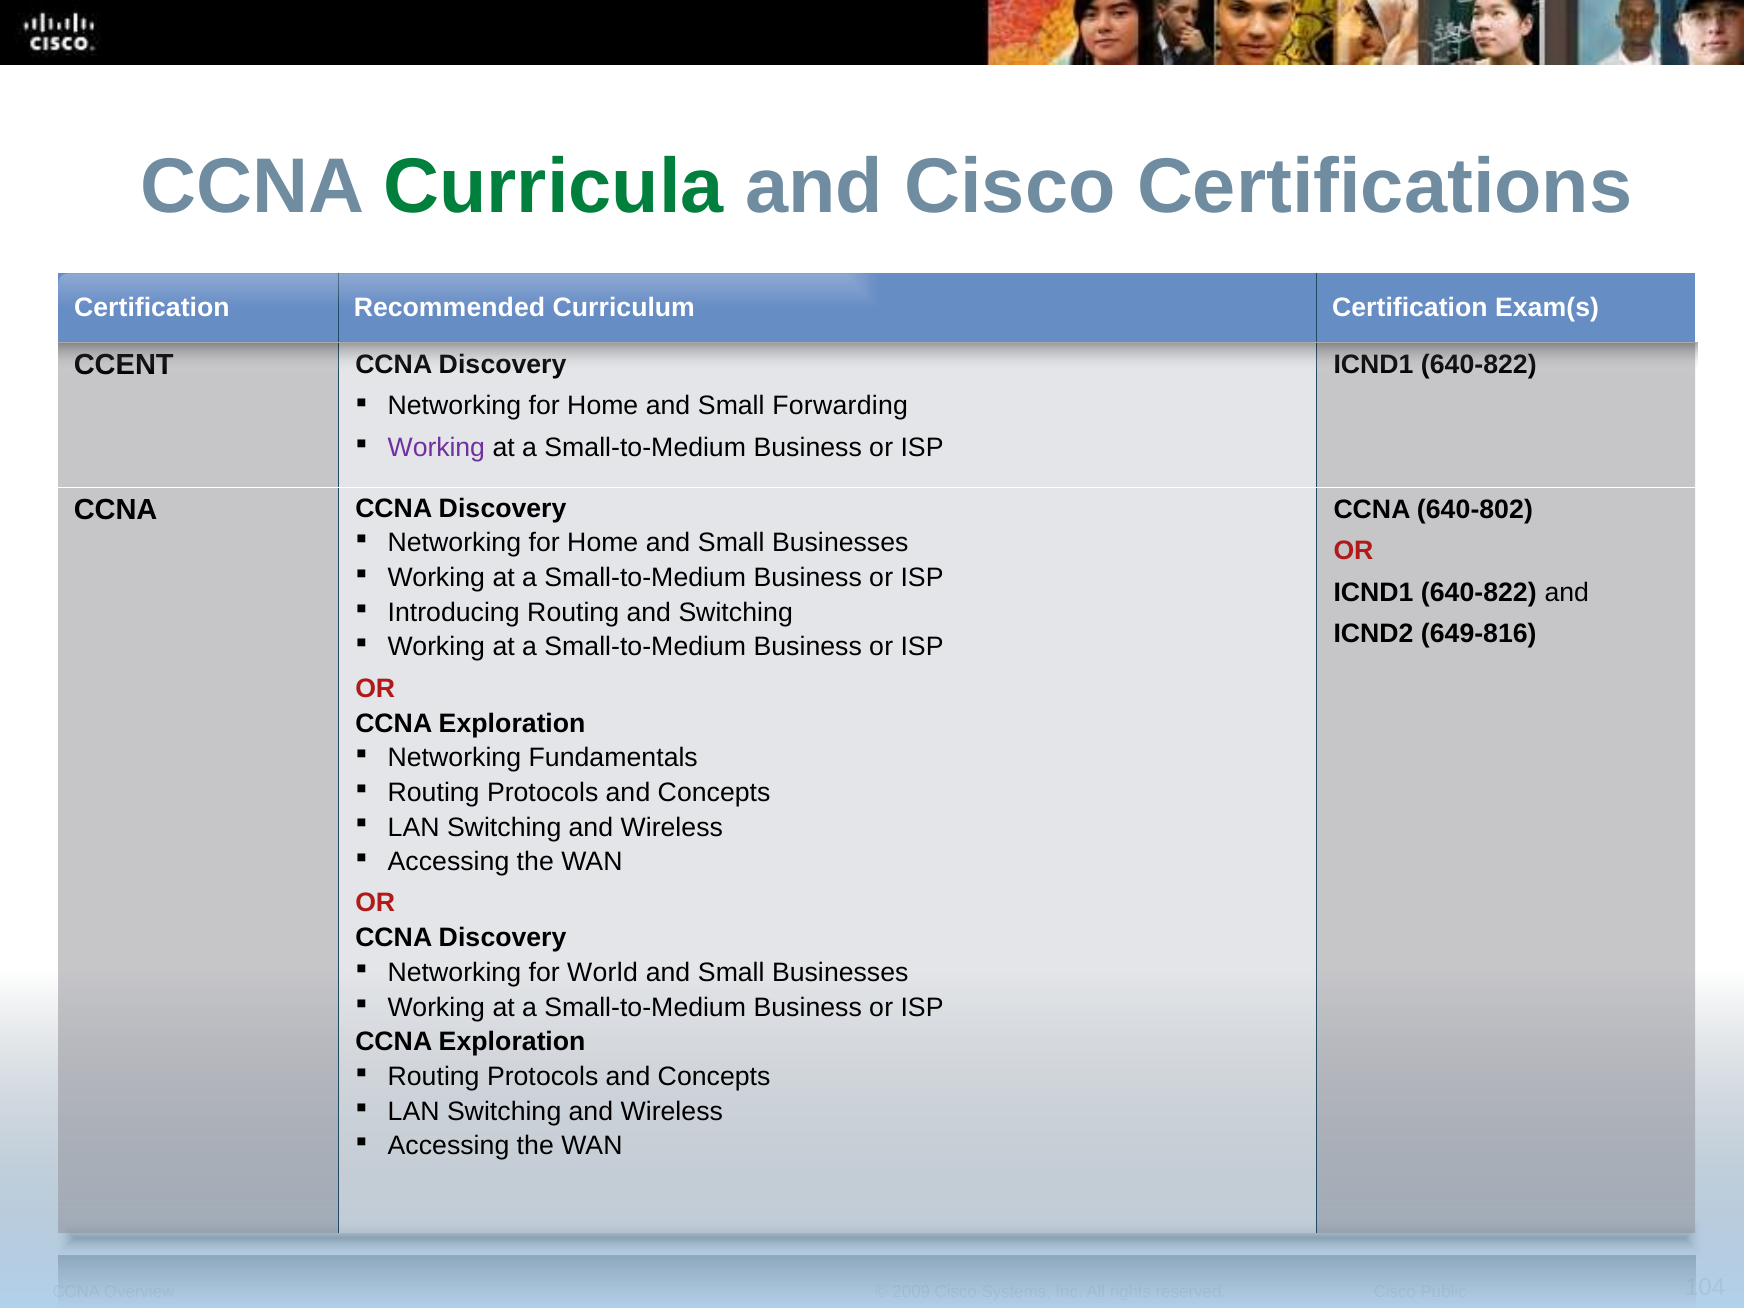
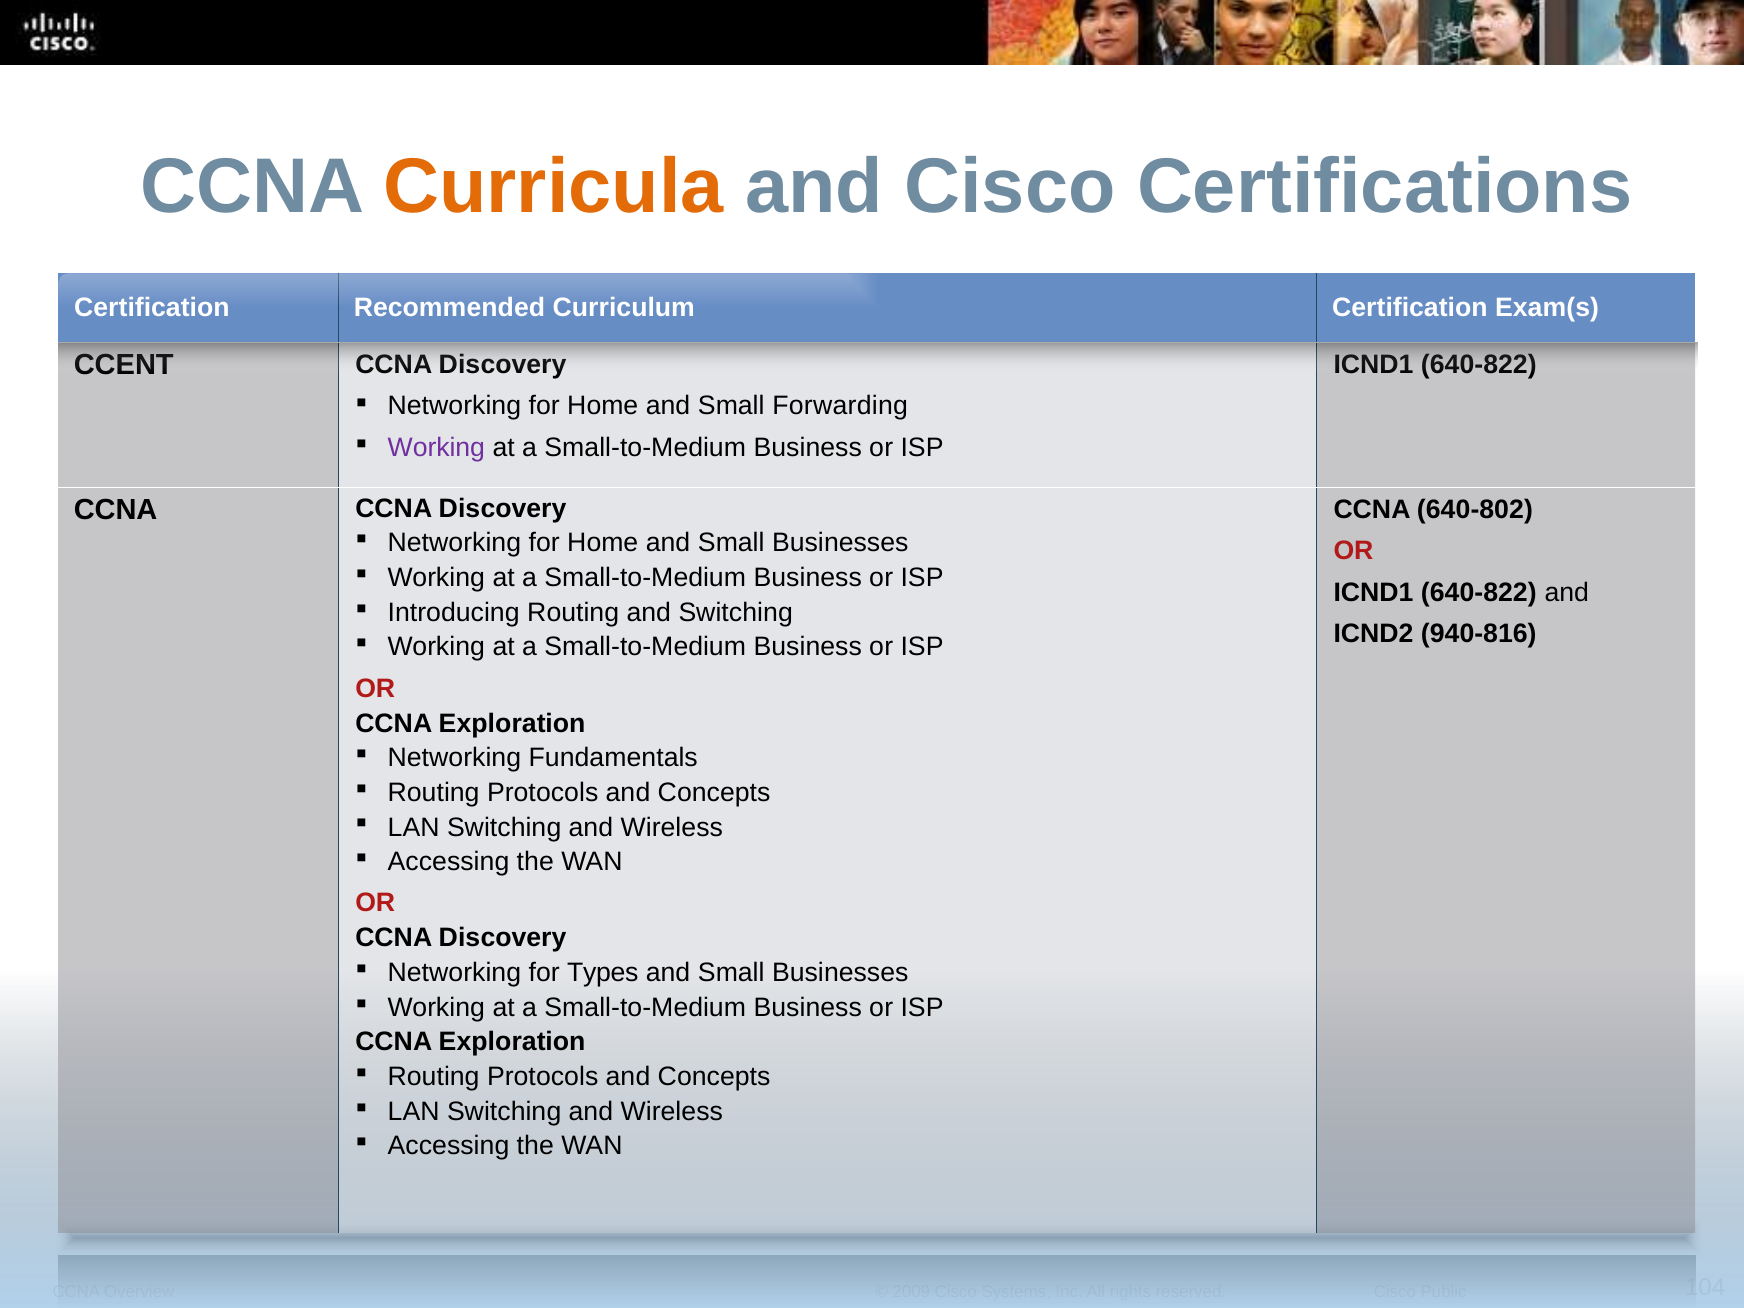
Curricula colour: green -> orange
649-816: 649-816 -> 940-816
World: World -> Types
